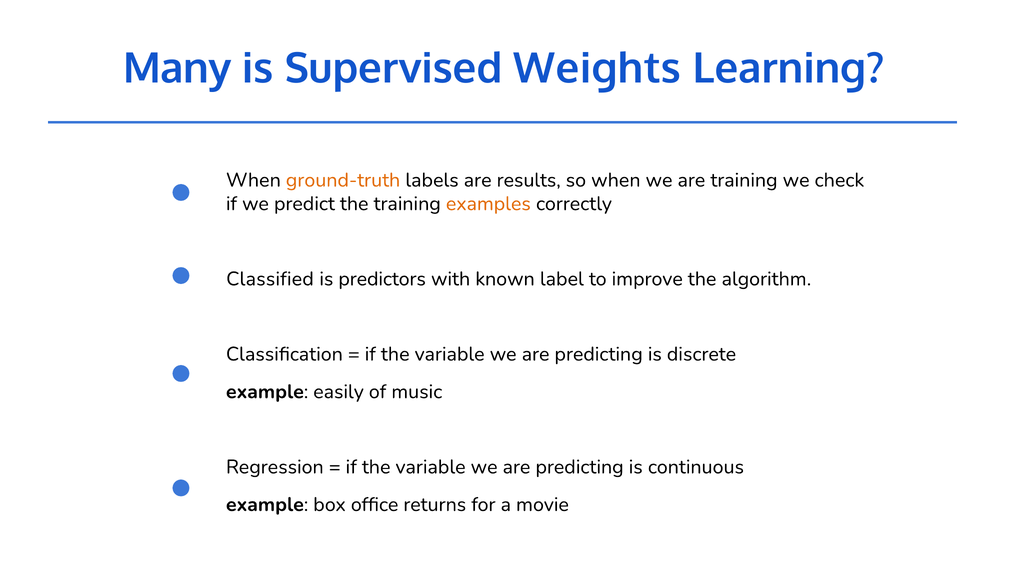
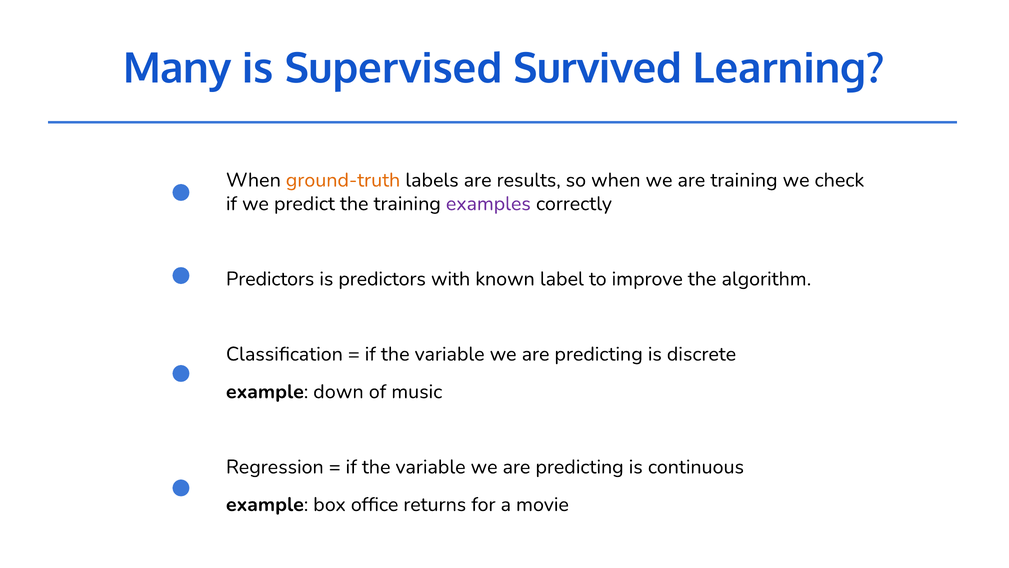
Weights: Weights -> Survived
examples colour: orange -> purple
Classified at (270, 279): Classified -> Predictors
easily: easily -> down
